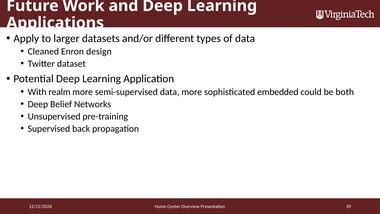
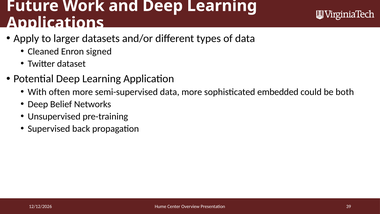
design: design -> signed
realm: realm -> often
